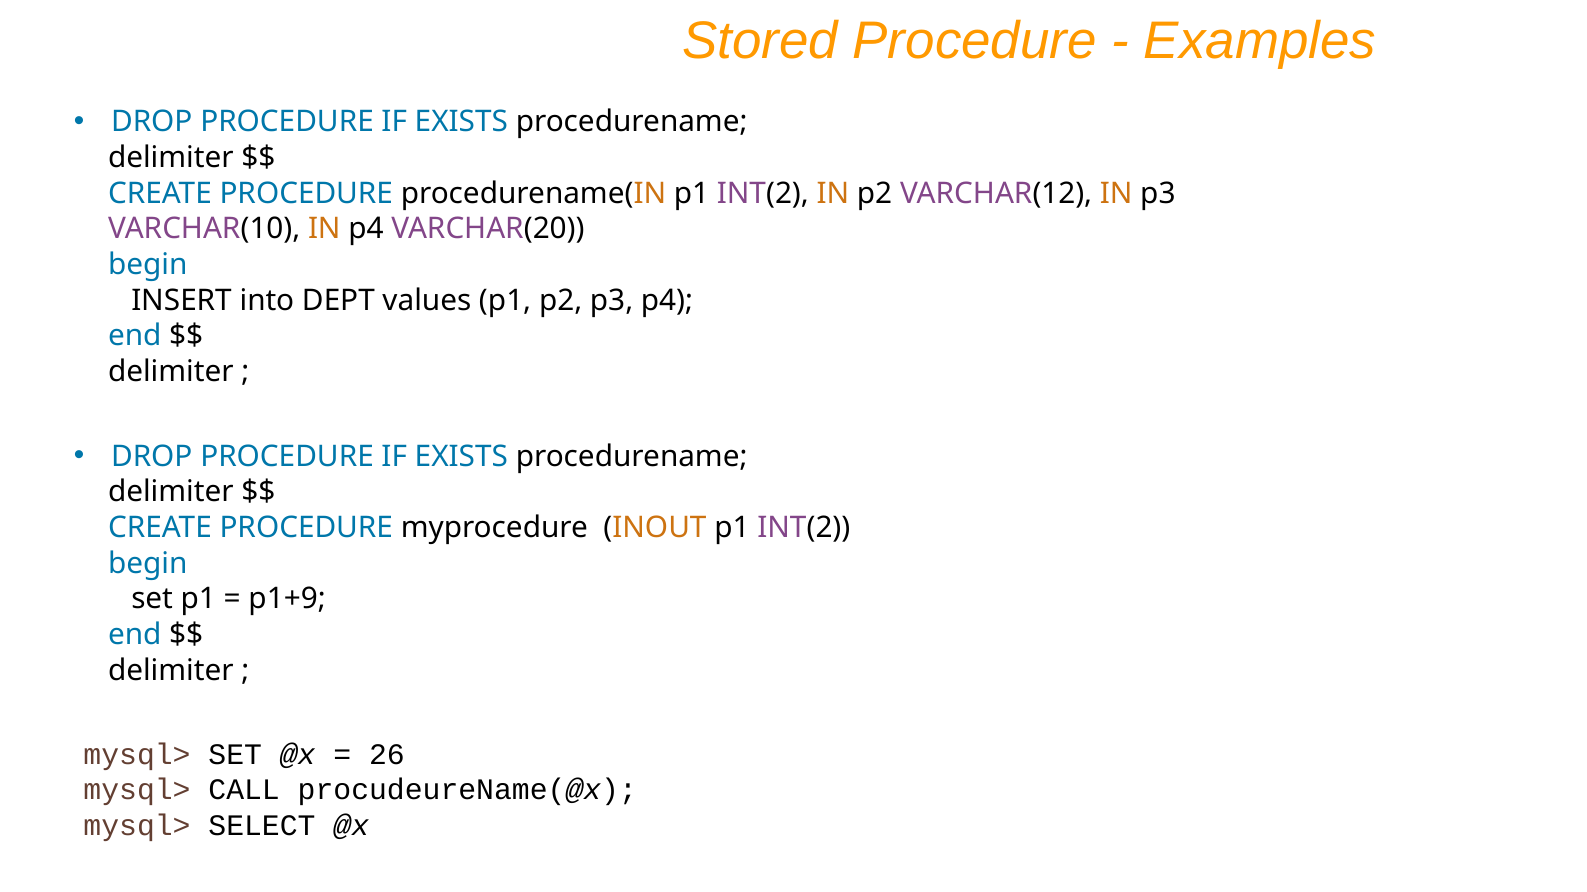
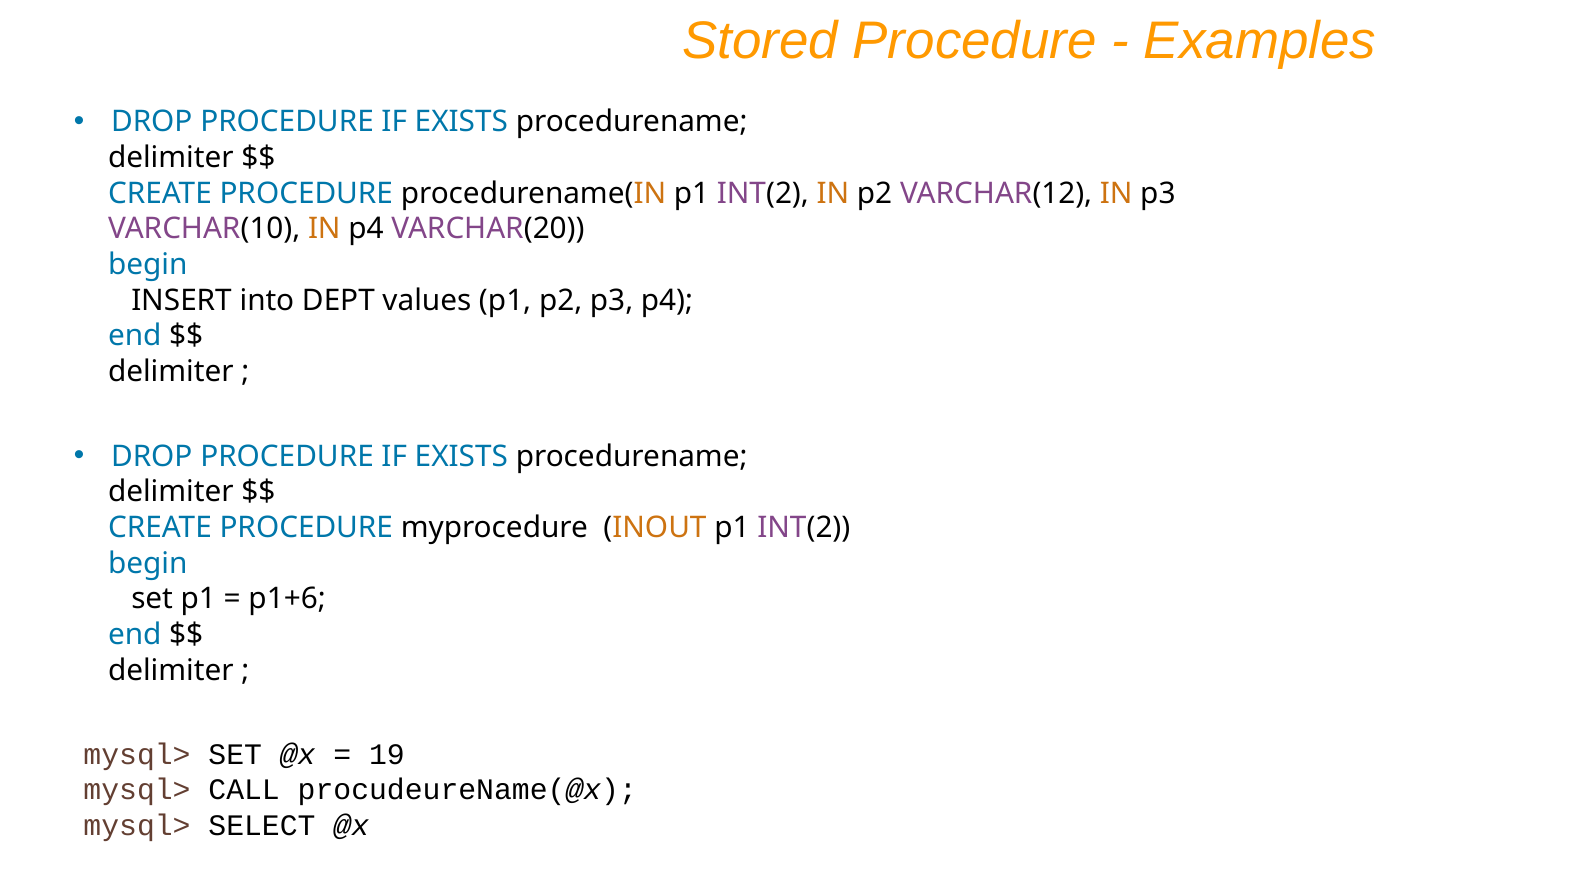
p1+9: p1+9 -> p1+6
26: 26 -> 19
